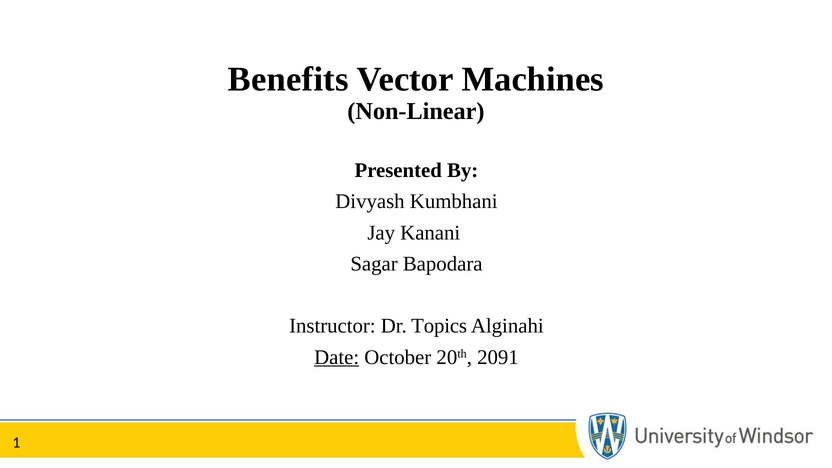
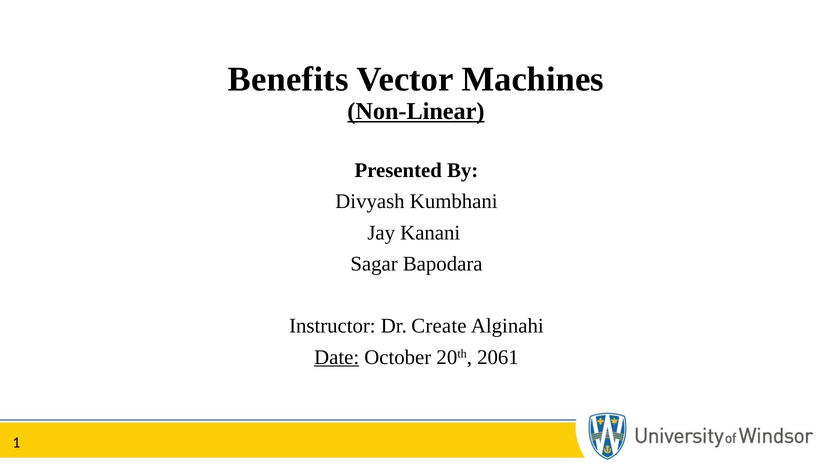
Non-Linear underline: none -> present
Topics: Topics -> Create
2091: 2091 -> 2061
